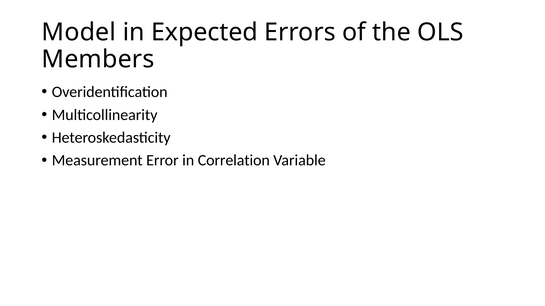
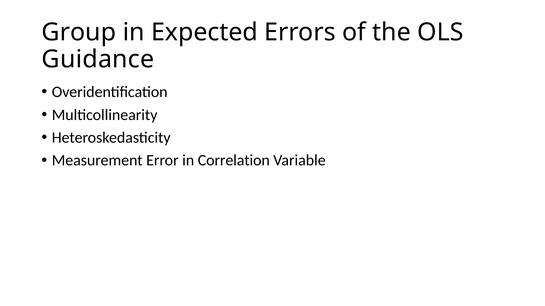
Model: Model -> Group
Members: Members -> Guidance
